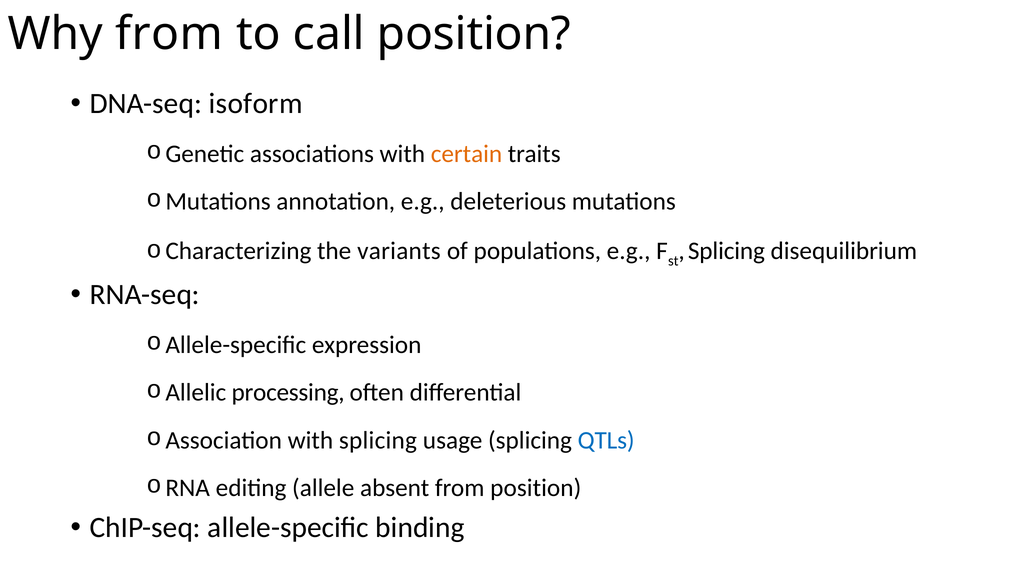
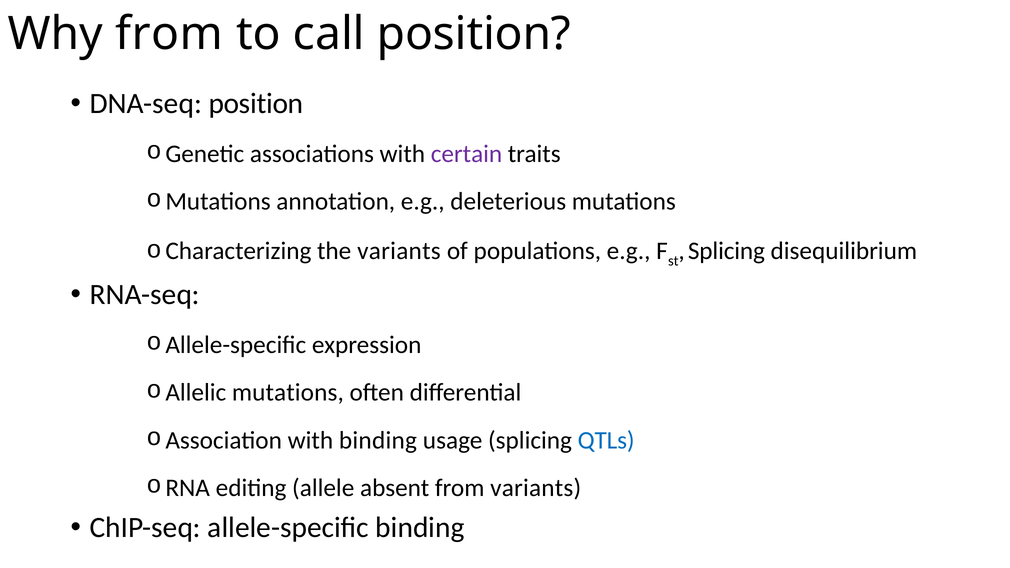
DNA-seq isoform: isoform -> position
certain colour: orange -> purple
Allelic processing: processing -> mutations
with splicing: splicing -> binding
from position: position -> variants
